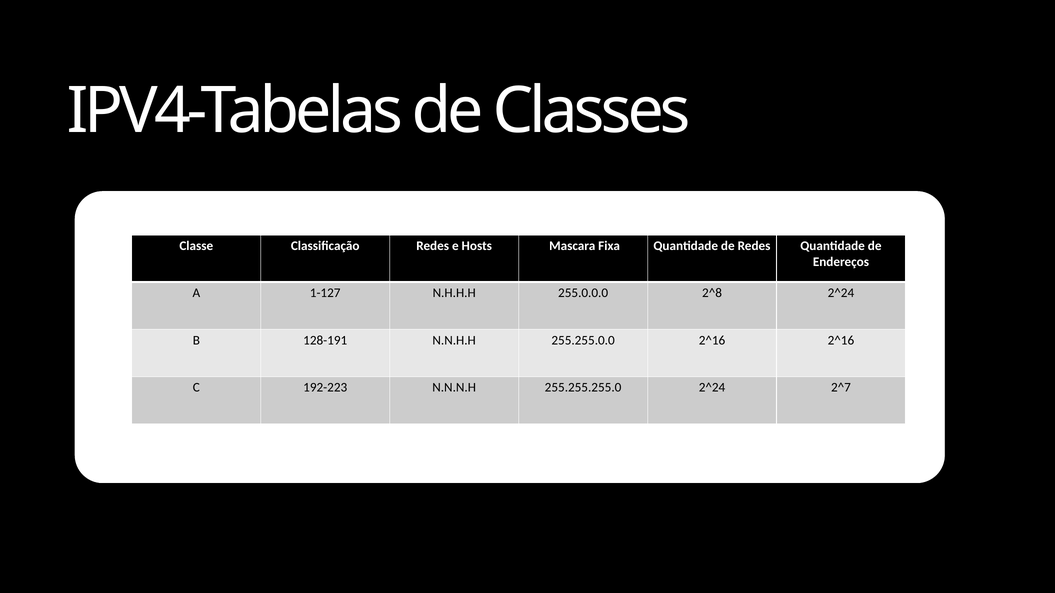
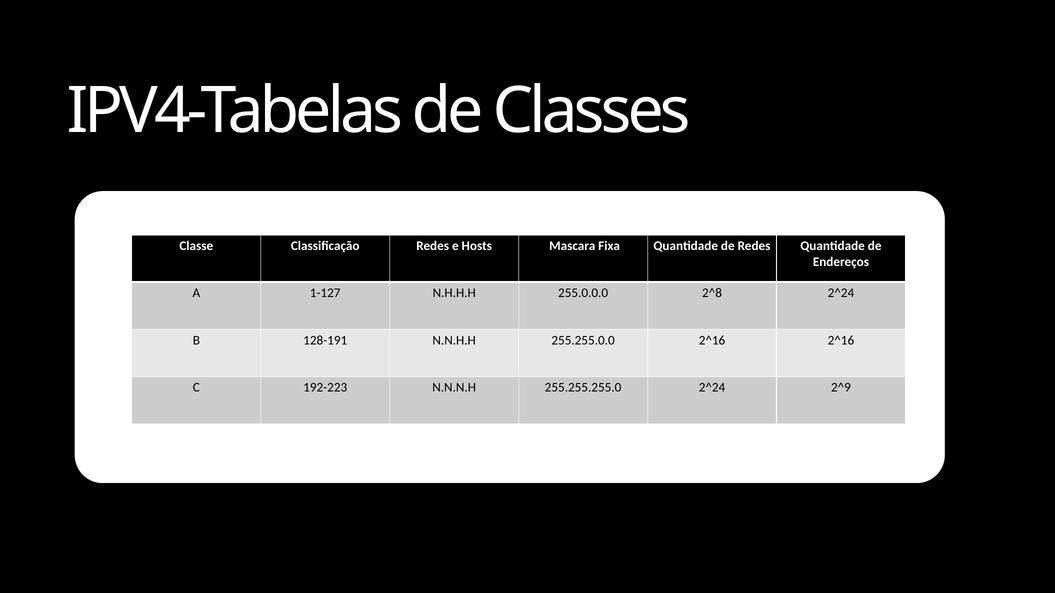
2^7: 2^7 -> 2^9
